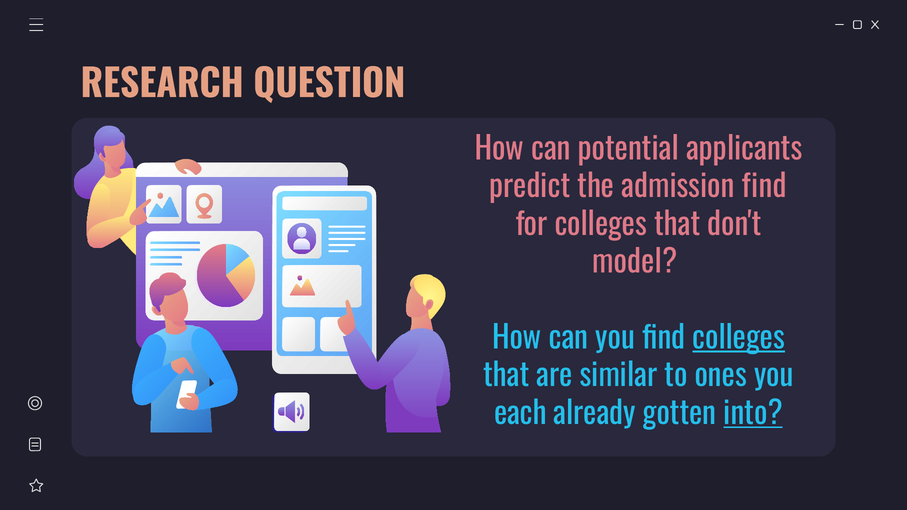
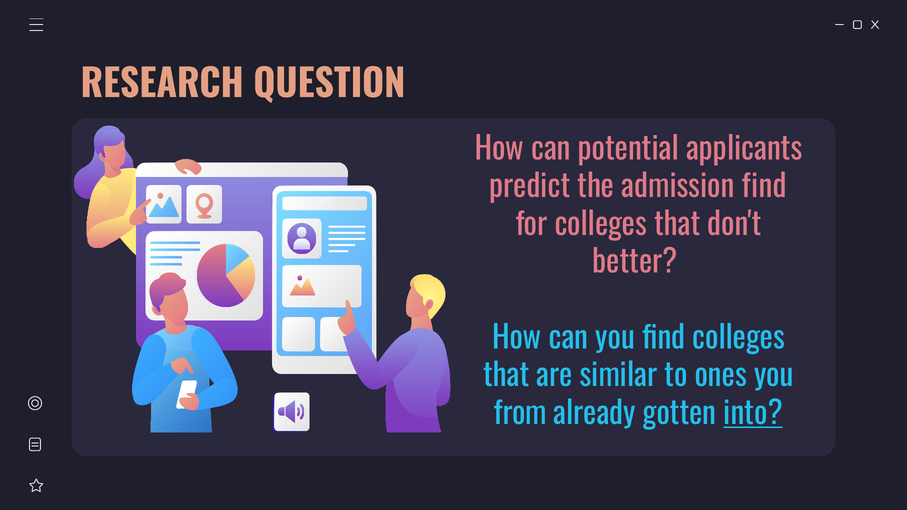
model: model -> better
colleges at (739, 338) underline: present -> none
each: each -> from
